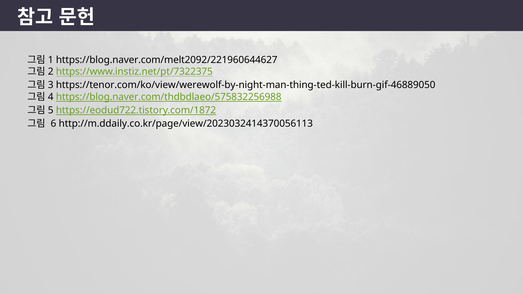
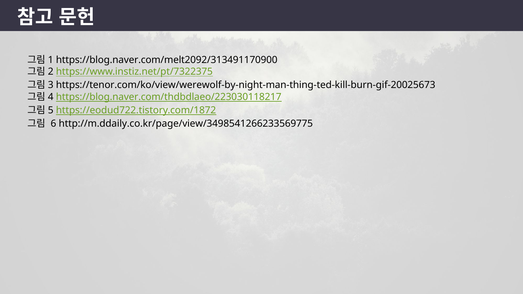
https://blog.naver.com/melt2092/221960644627: https://blog.naver.com/melt2092/221960644627 -> https://blog.naver.com/melt2092/313491170900
https://tenor.com/ko/view/werewolf-by-night-man-thing-ted-kill-burn-gif-46889050: https://tenor.com/ko/view/werewolf-by-night-man-thing-ted-kill-burn-gif-46889050 -> https://tenor.com/ko/view/werewolf-by-night-man-thing-ted-kill-burn-gif-20025673
https://blog.naver.com/thdbdlaeo/575832256988: https://blog.naver.com/thdbdlaeo/575832256988 -> https://blog.naver.com/thdbdlaeo/223030118217
http://m.ddaily.co.kr/page/view/2023032414370056113: http://m.ddaily.co.kr/page/view/2023032414370056113 -> http://m.ddaily.co.kr/page/view/3498541266233569775
